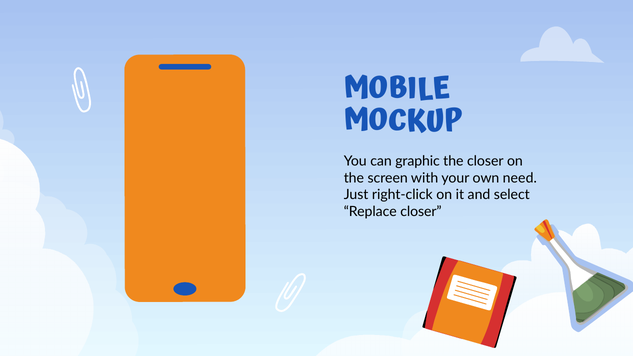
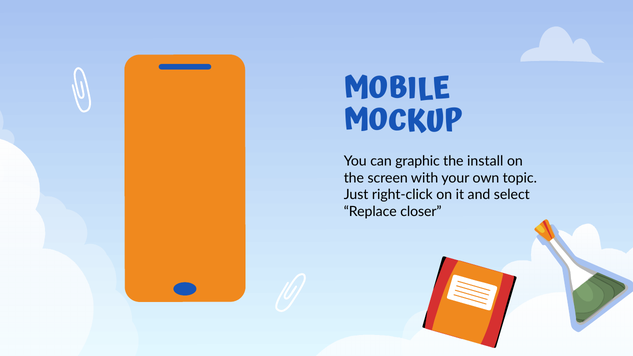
the closer: closer -> install
need: need -> topic
